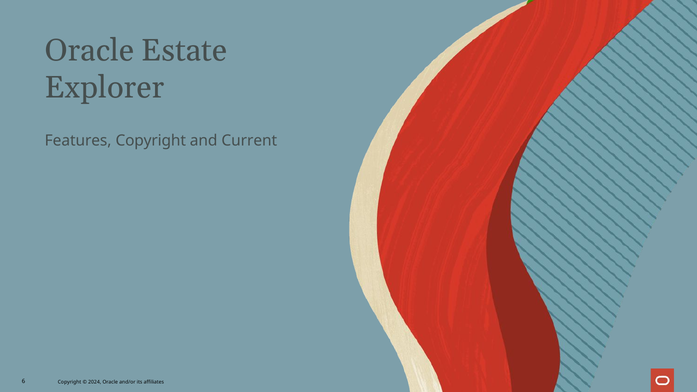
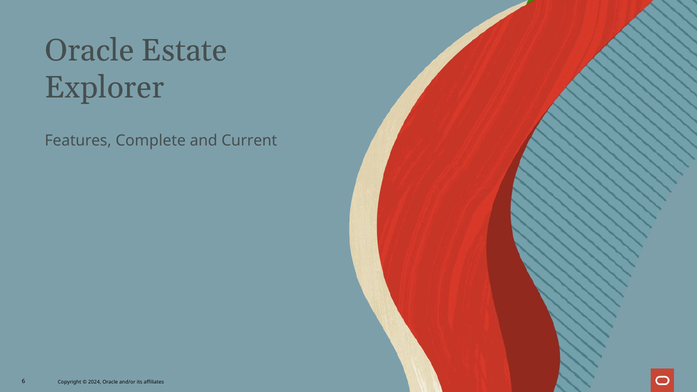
Features Copyright: Copyright -> Complete
